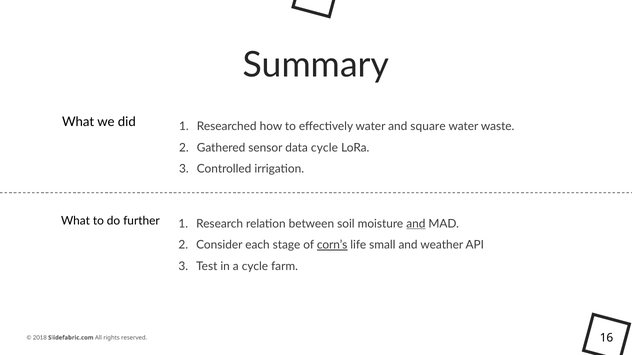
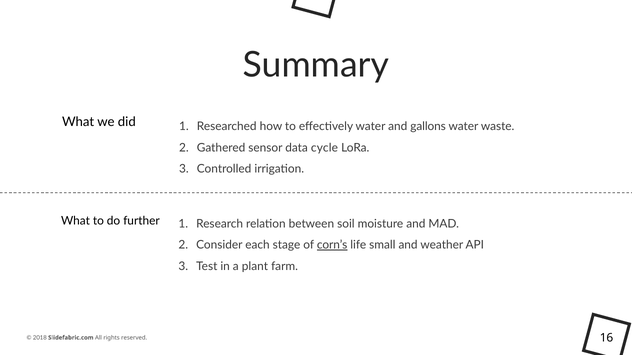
square: square -> gallons
and at (416, 224) underline: present -> none
a cycle: cycle -> plant
